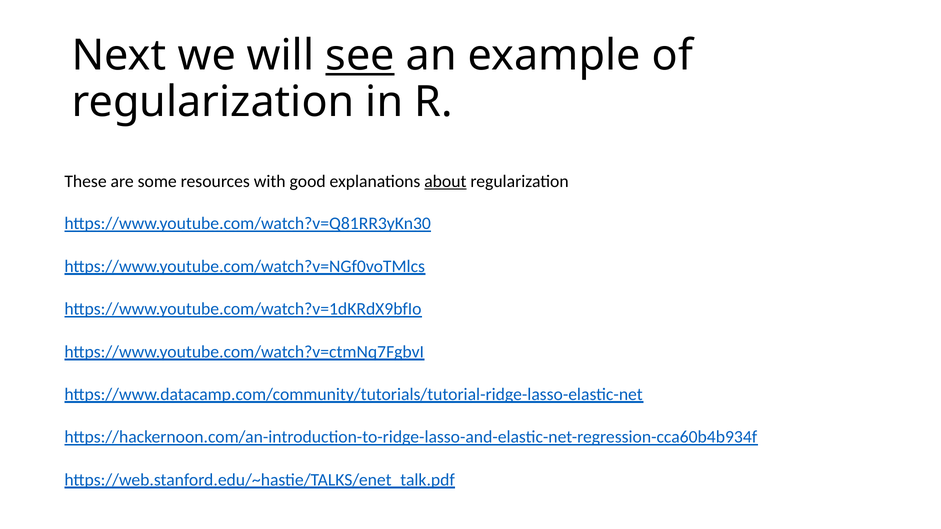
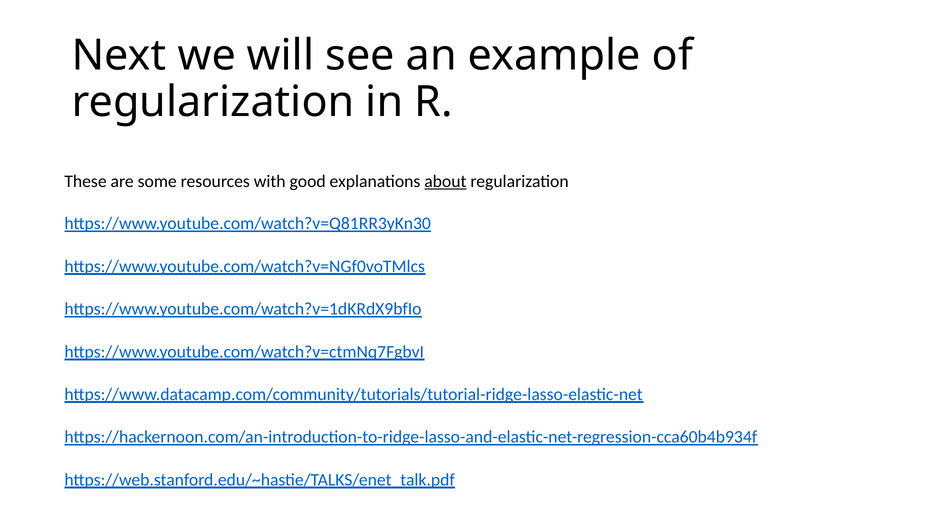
see underline: present -> none
